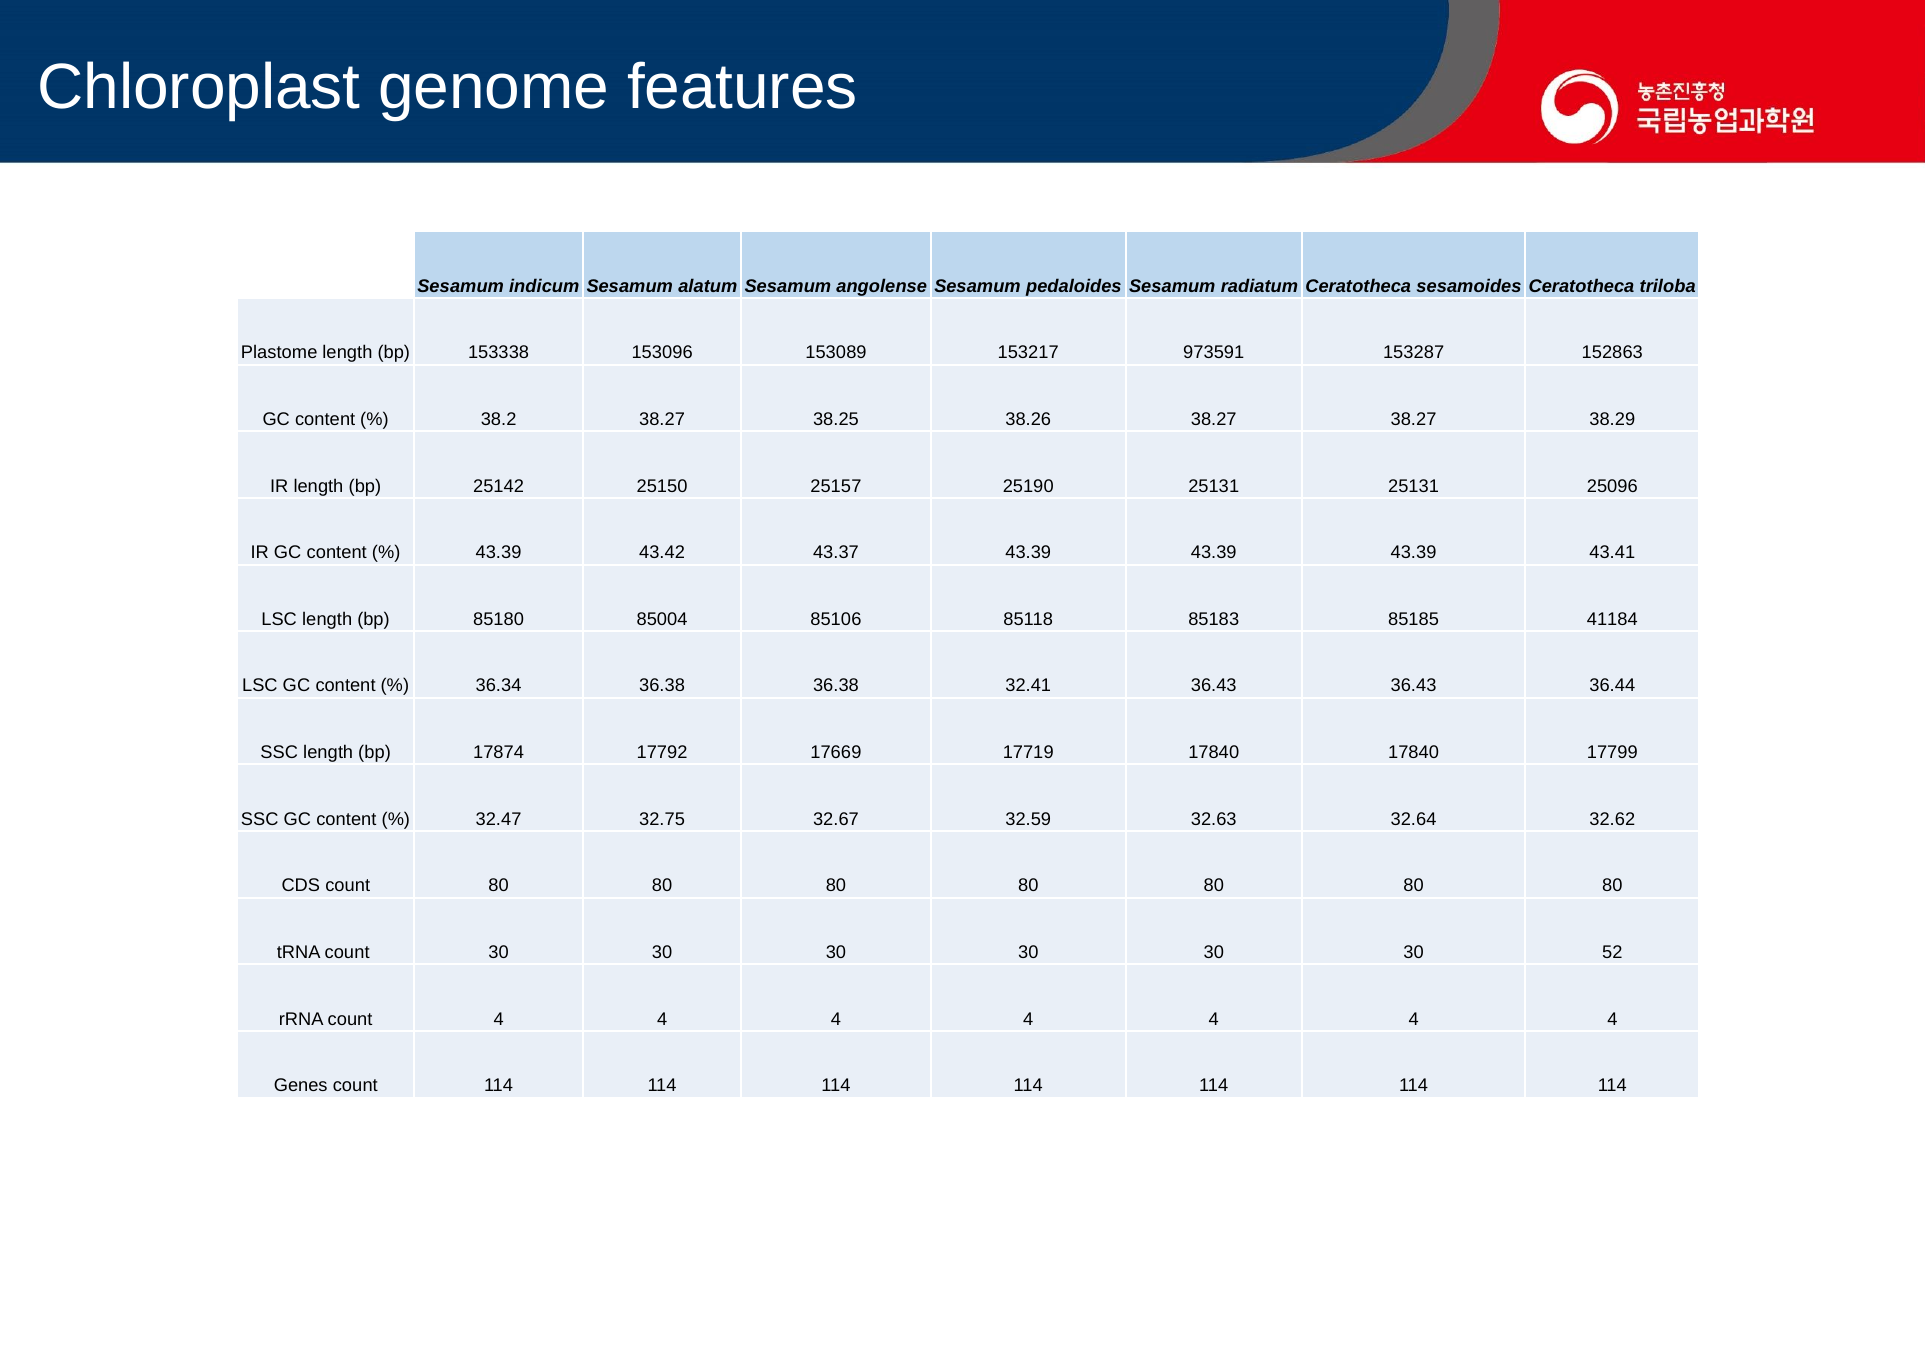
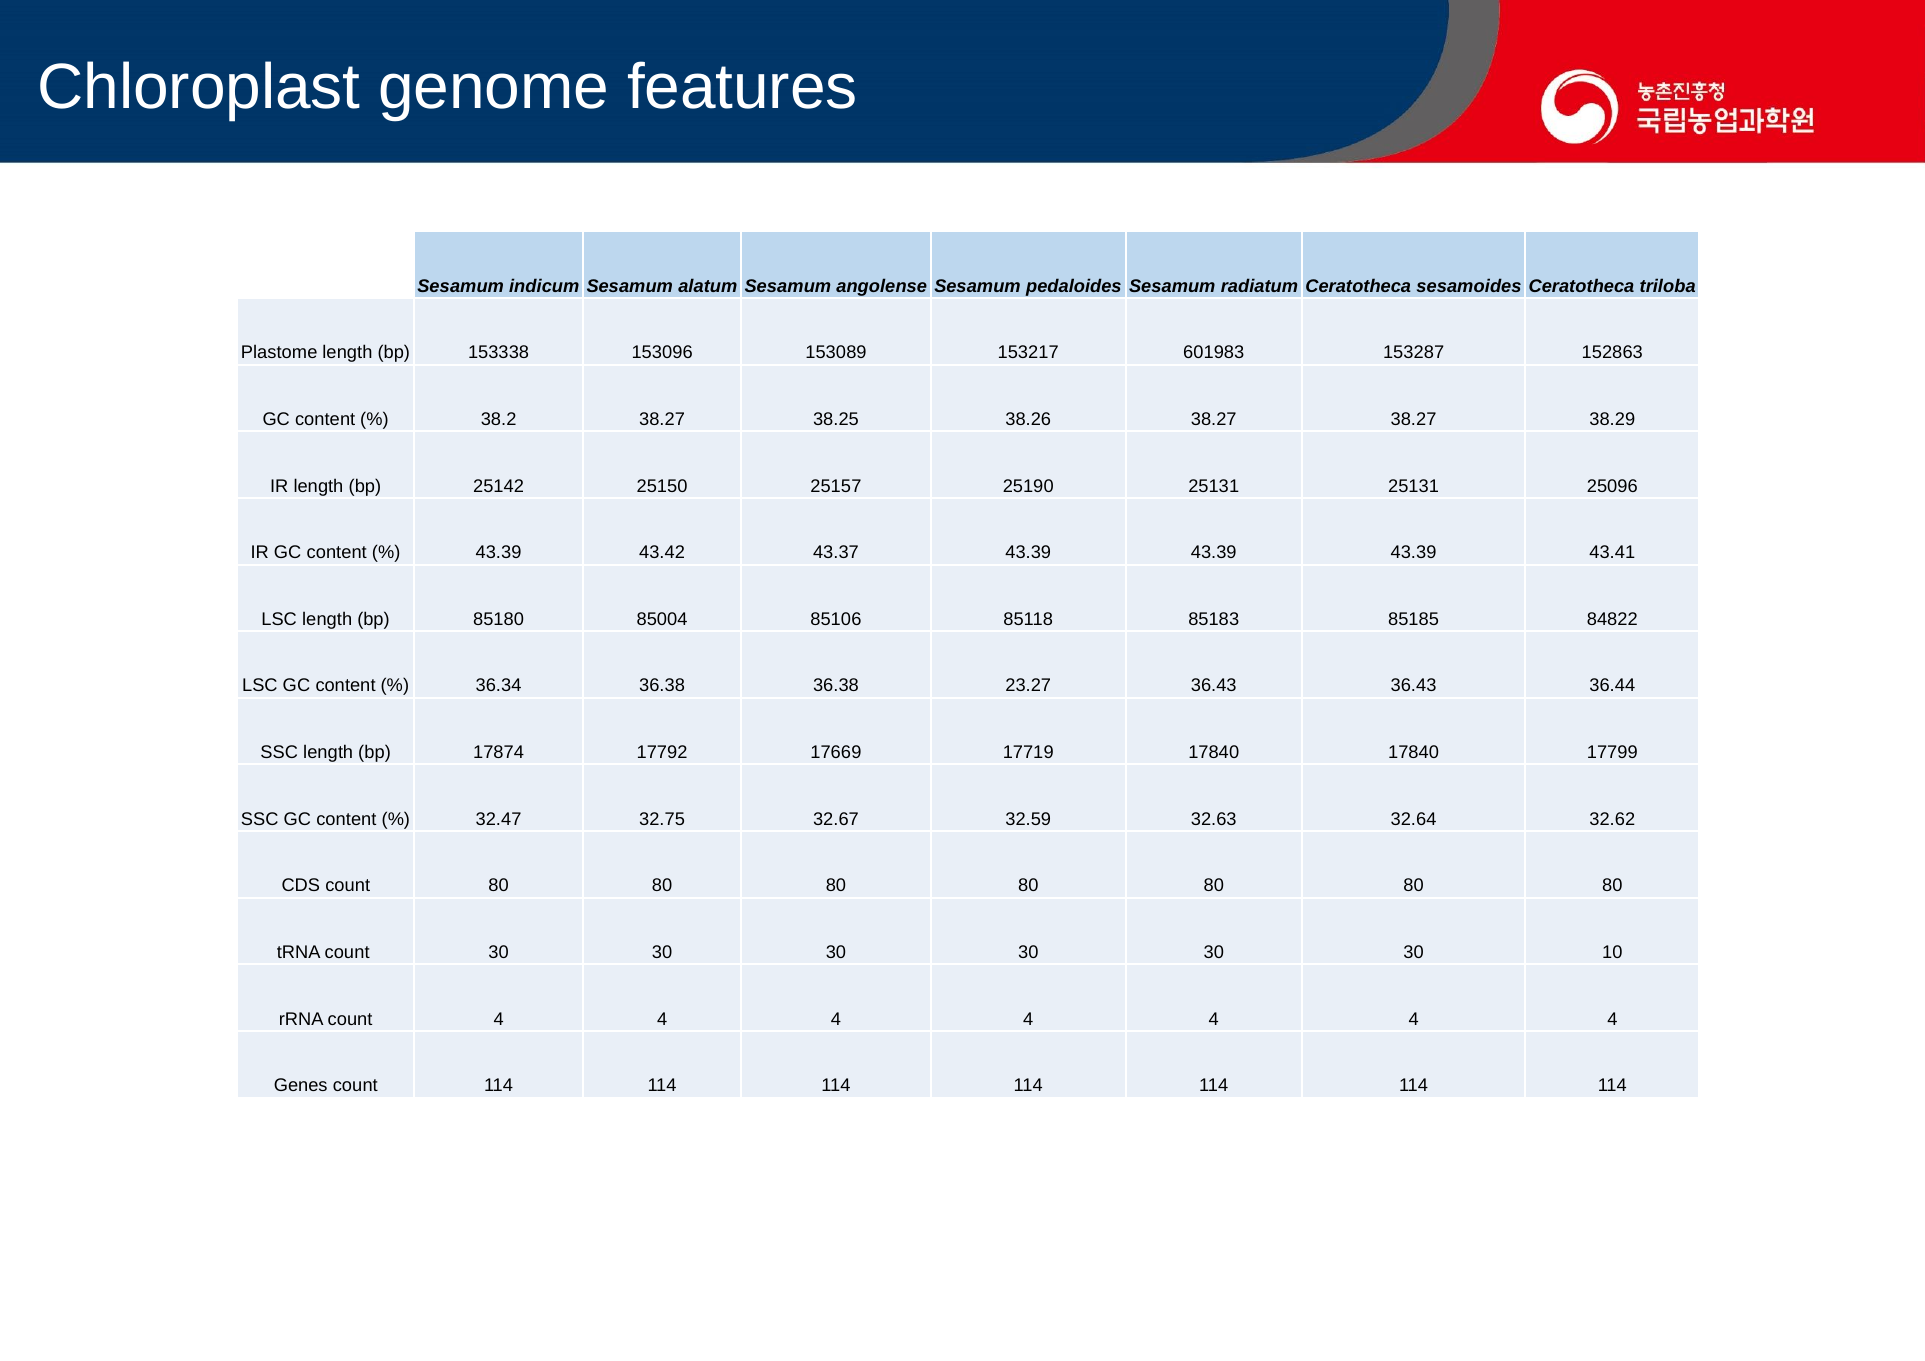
973591: 973591 -> 601983
41184: 41184 -> 84822
32.41: 32.41 -> 23.27
52: 52 -> 10
